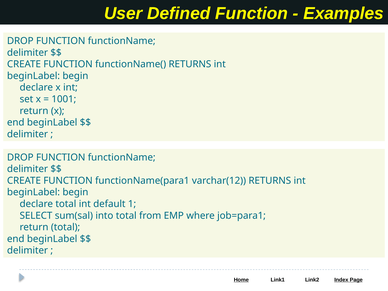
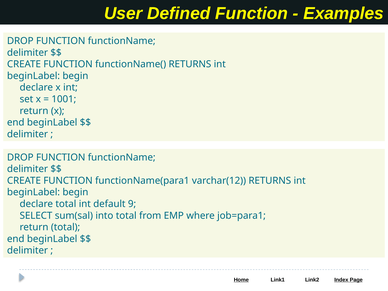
1: 1 -> 9
